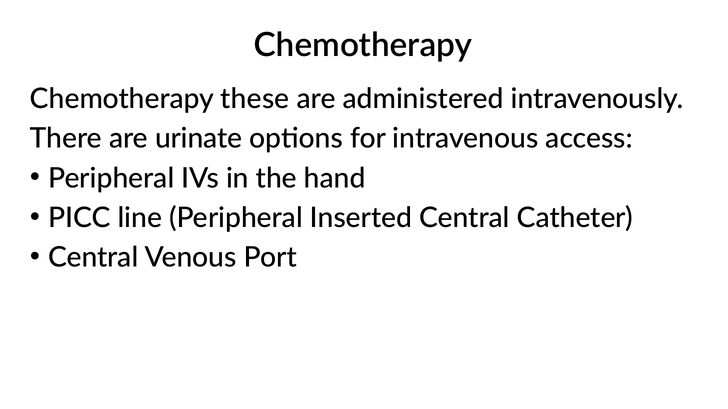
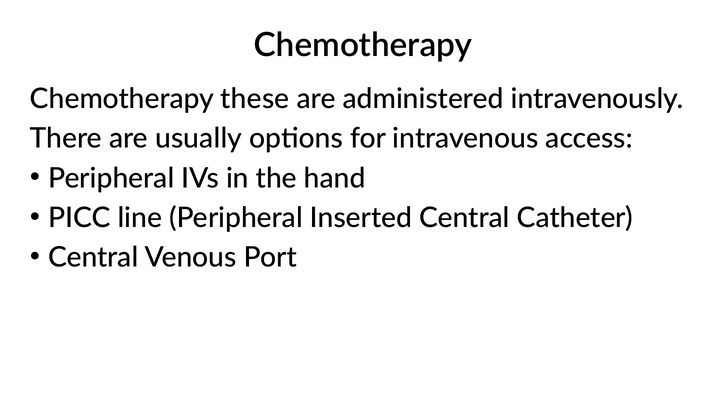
urinate: urinate -> usually
